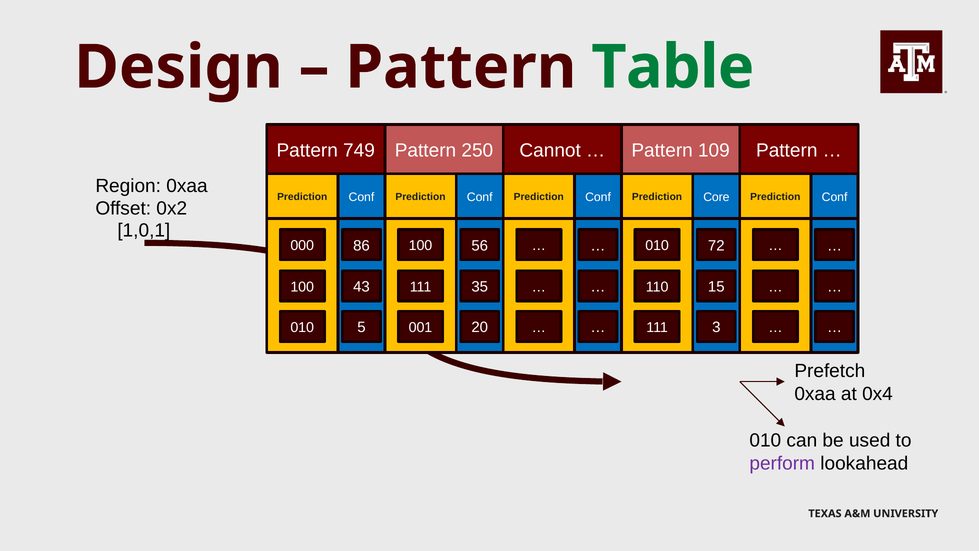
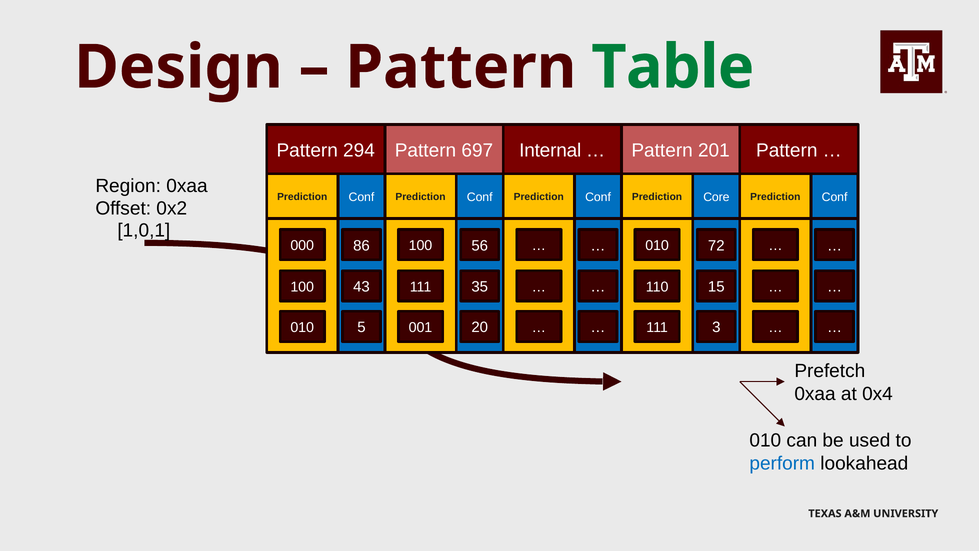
749: 749 -> 294
250: 250 -> 697
Cannot: Cannot -> Internal
109: 109 -> 201
perform colour: purple -> blue
